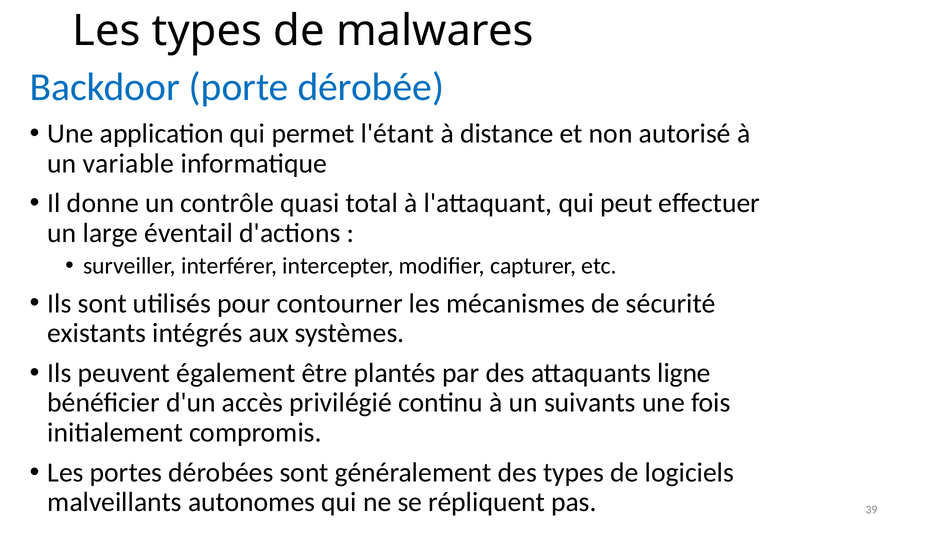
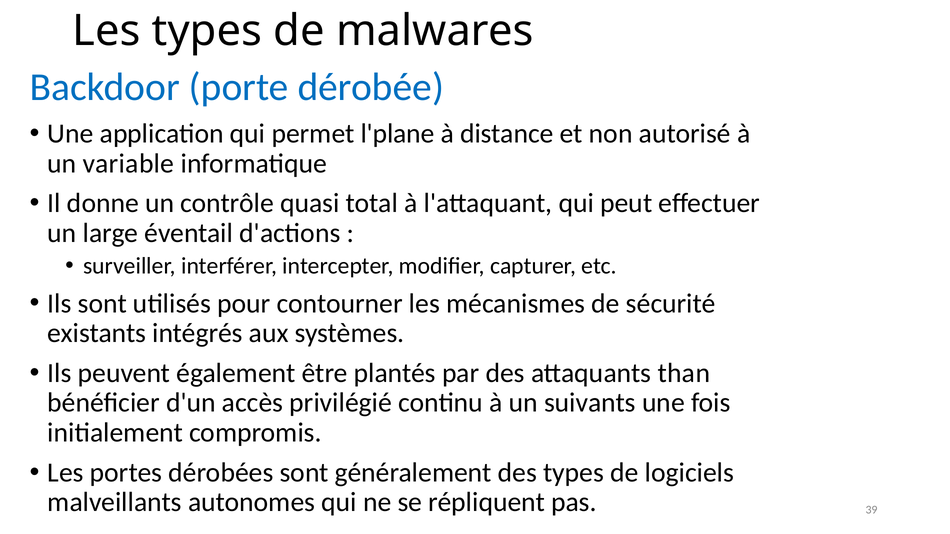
l'étant: l'étant -> l'plane
ligne: ligne -> than
